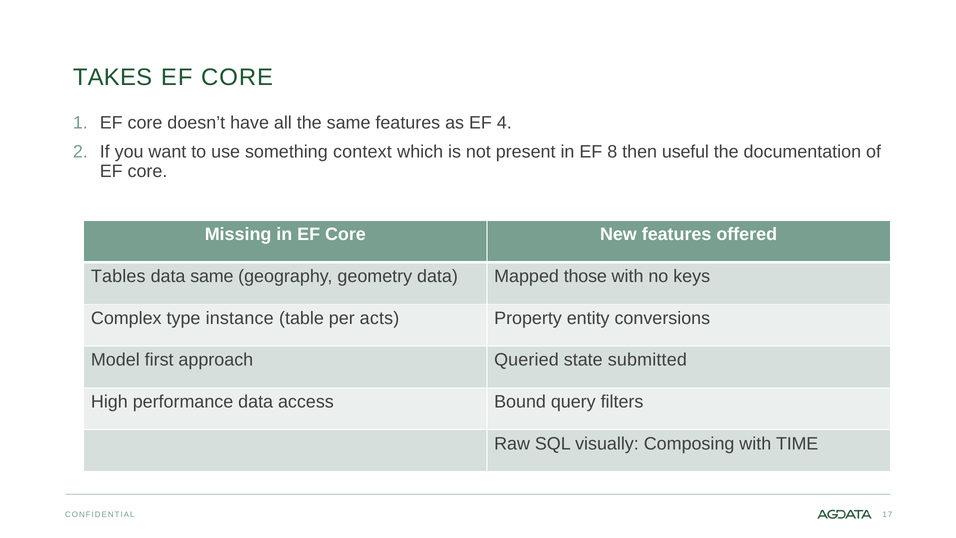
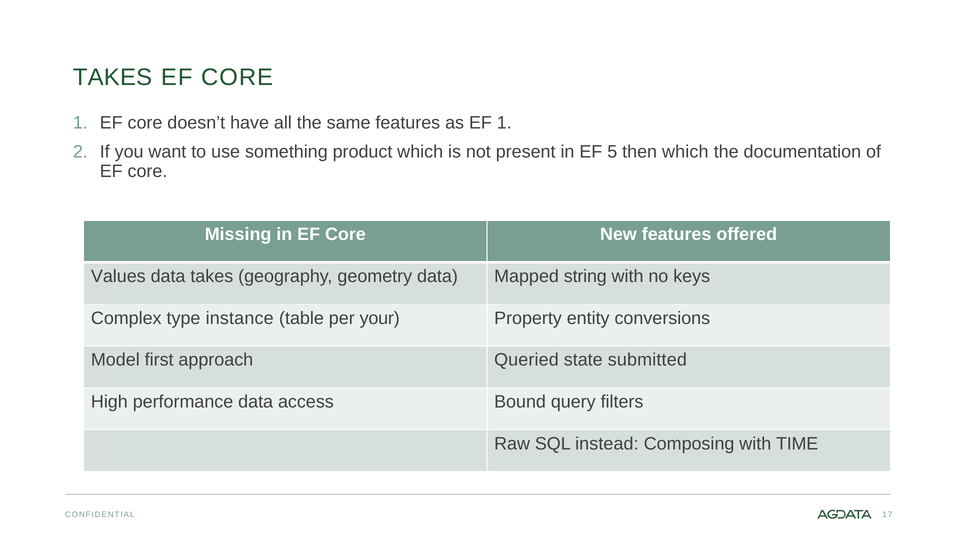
EF 4: 4 -> 1
context: context -> product
8: 8 -> 5
then useful: useful -> which
Tables: Tables -> Values
data same: same -> takes
those: those -> string
acts: acts -> your
visually: visually -> instead
